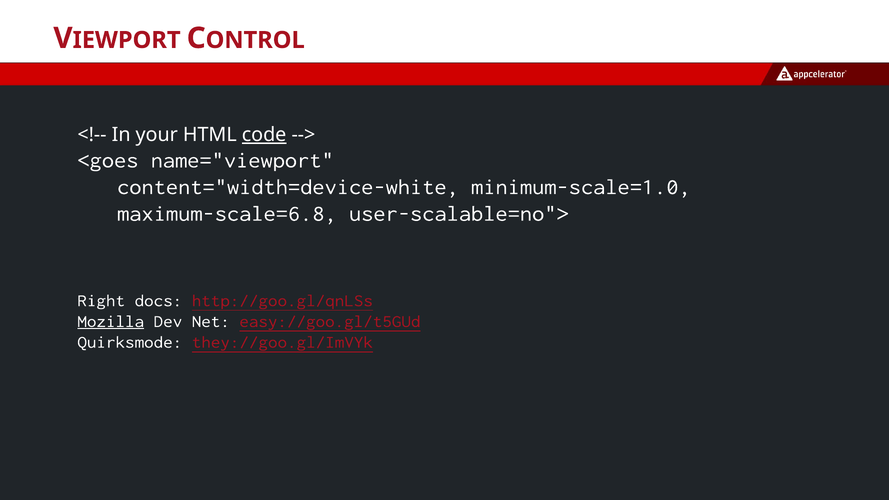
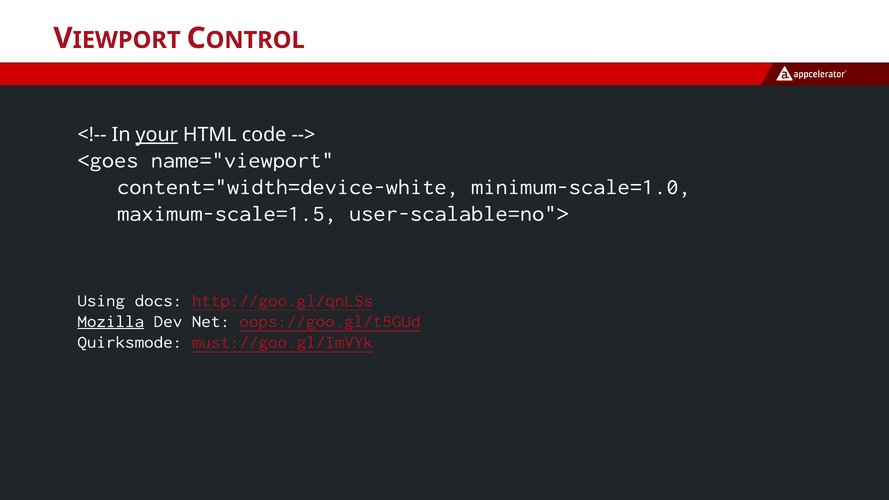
your underline: none -> present
code underline: present -> none
maximum-scale=6.8: maximum-scale=6.8 -> maximum-scale=1.5
Right: Right -> Using
easy://goo.gl/t5GUd: easy://goo.gl/t5GUd -> oops://goo.gl/t5GUd
they://goo.gl/ImVYk: they://goo.gl/ImVYk -> must://goo.gl/ImVYk
